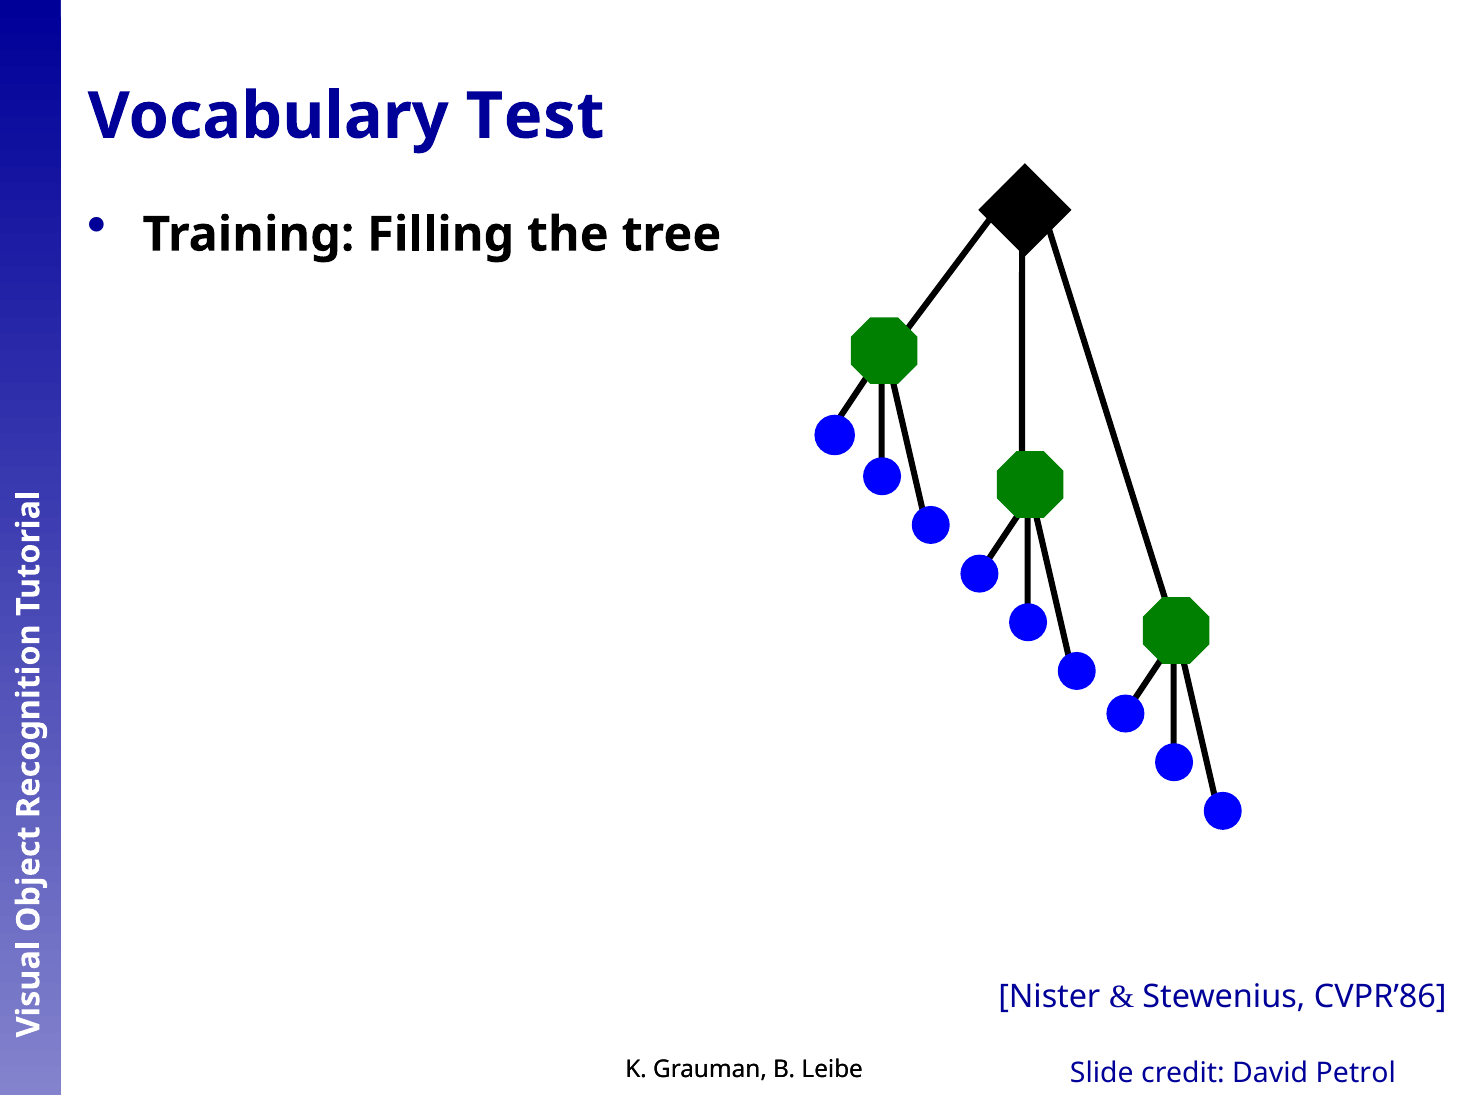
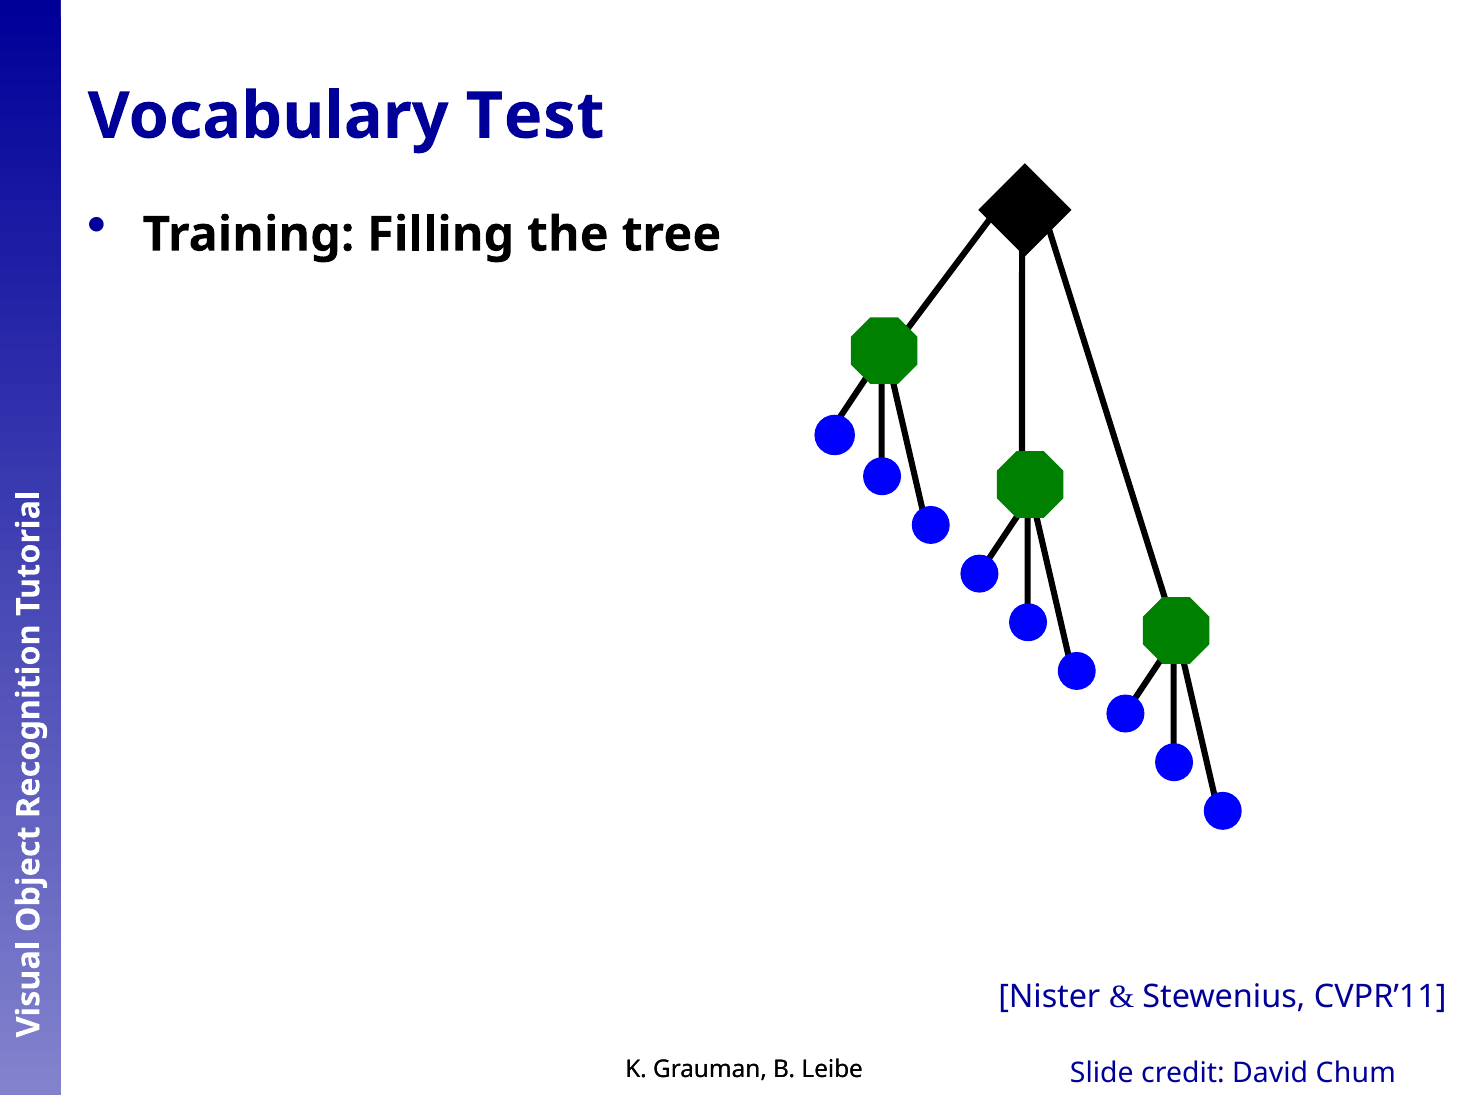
CVPR’86: CVPR’86 -> CVPR’11
Petrol: Petrol -> Chum
